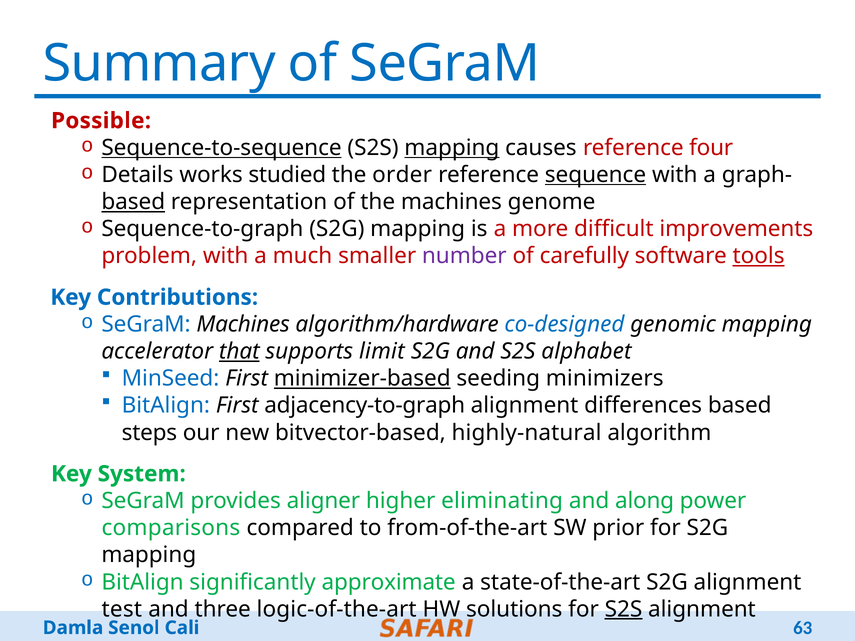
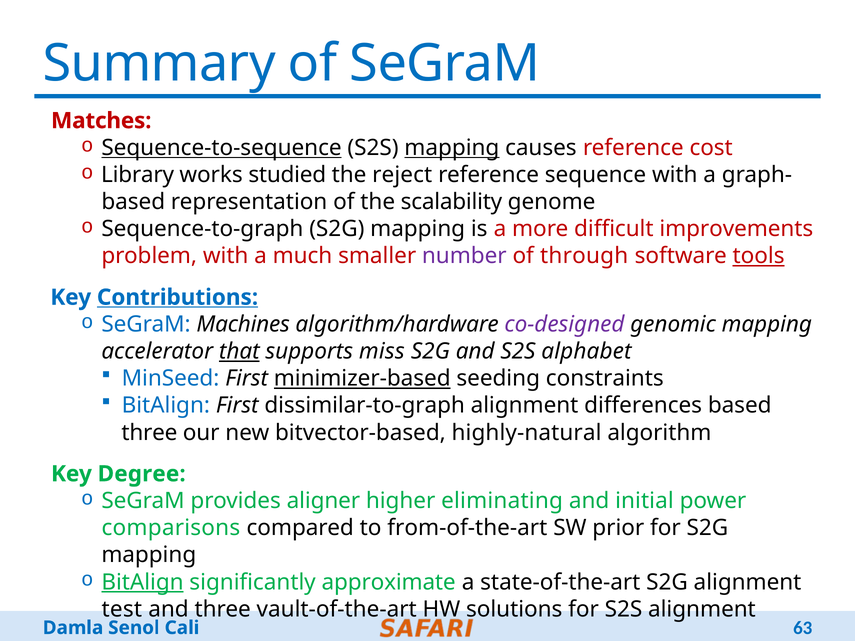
Possible: Possible -> Matches
four: four -> cost
Details: Details -> Library
order: order -> reject
sequence underline: present -> none
based at (133, 202) underline: present -> none
the machines: machines -> scalability
carefully: carefully -> through
Contributions underline: none -> present
co-designed colour: blue -> purple
limit: limit -> miss
minimizers: minimizers -> constraints
adjacency-to-graph: adjacency-to-graph -> dissimilar-to-graph
steps at (149, 433): steps -> three
System: System -> Degree
along: along -> initial
BitAlign at (143, 582) underline: none -> present
logic-of-the-art: logic-of-the-art -> vault-of-the-art
S2S at (623, 609) underline: present -> none
